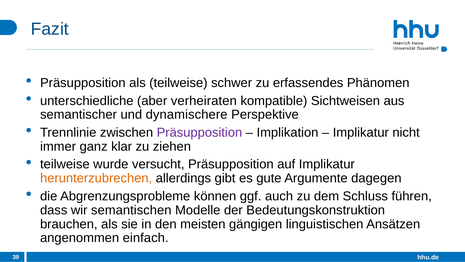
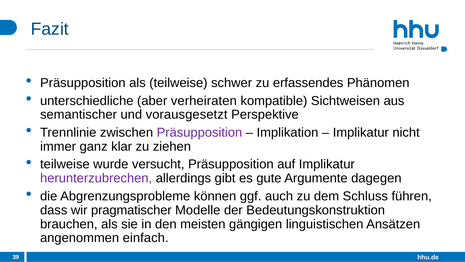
dynamischere: dynamischere -> vorausgesetzt
herunterzubrechen colour: orange -> purple
semantischen: semantischen -> pragmatischer
